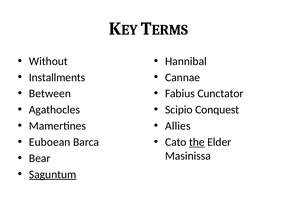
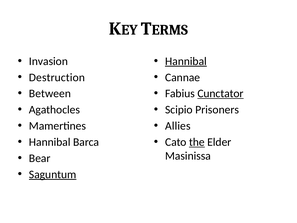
Without: Without -> Invasion
Hannibal at (186, 61) underline: none -> present
Installments: Installments -> Destruction
Cunctator underline: none -> present
Conquest: Conquest -> Prisoners
Euboean at (50, 142): Euboean -> Hannibal
